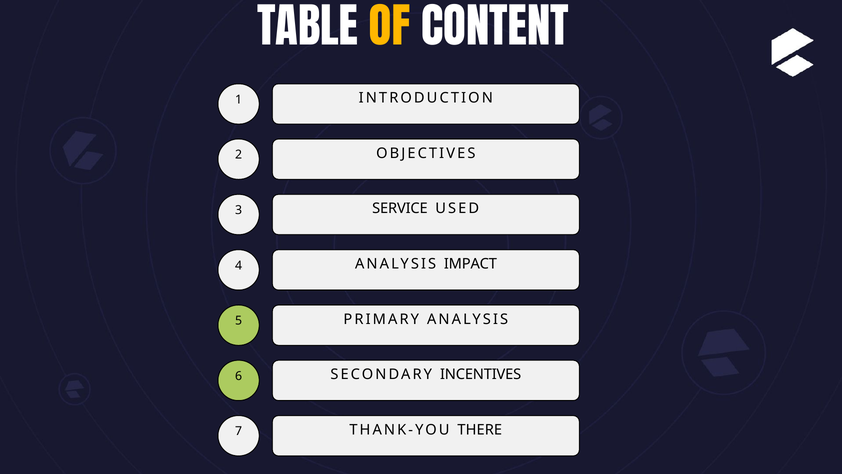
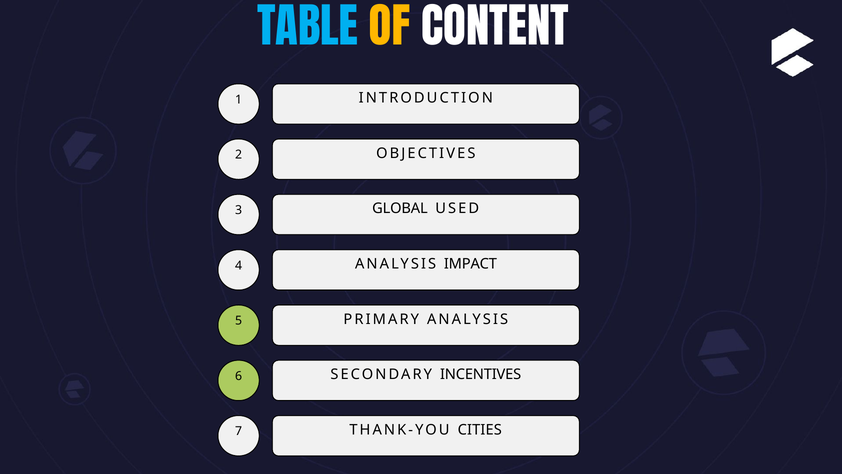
TABLE colour: white -> light blue
SERVICE: SERVICE -> GLOBAL
THERE: THERE -> CITIES
